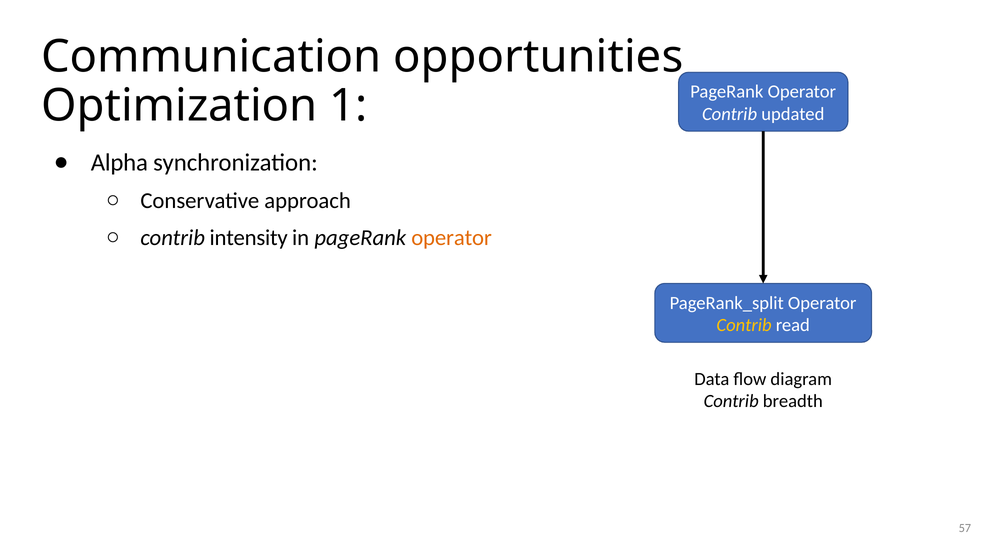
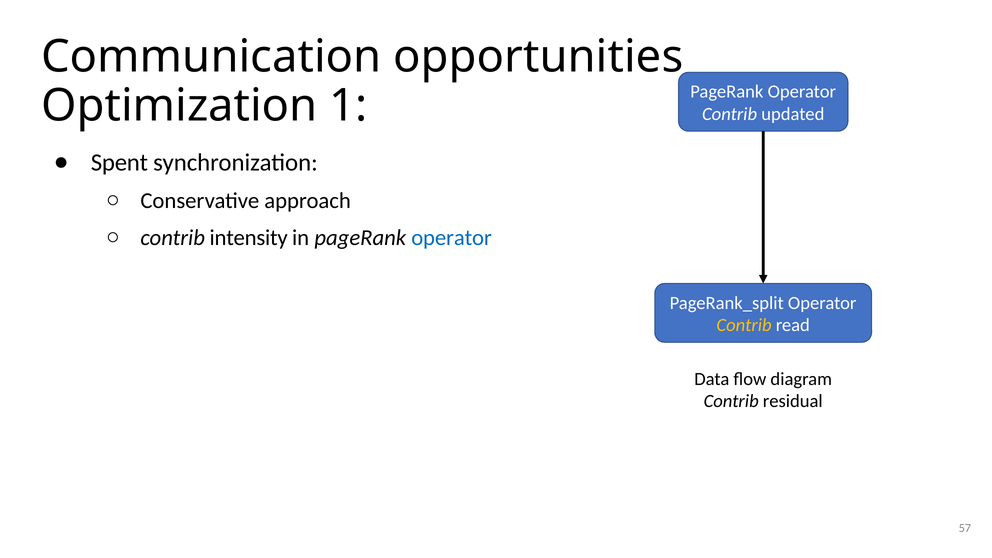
Alpha: Alpha -> Spent
operator at (452, 238) colour: orange -> blue
breadth: breadth -> residual
